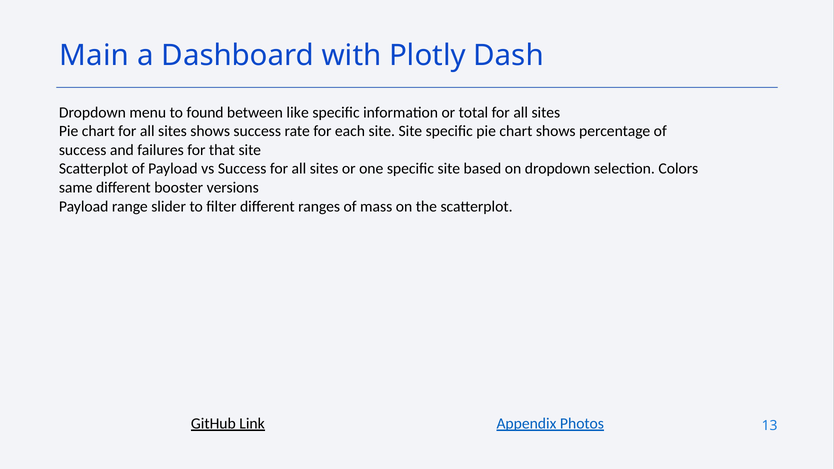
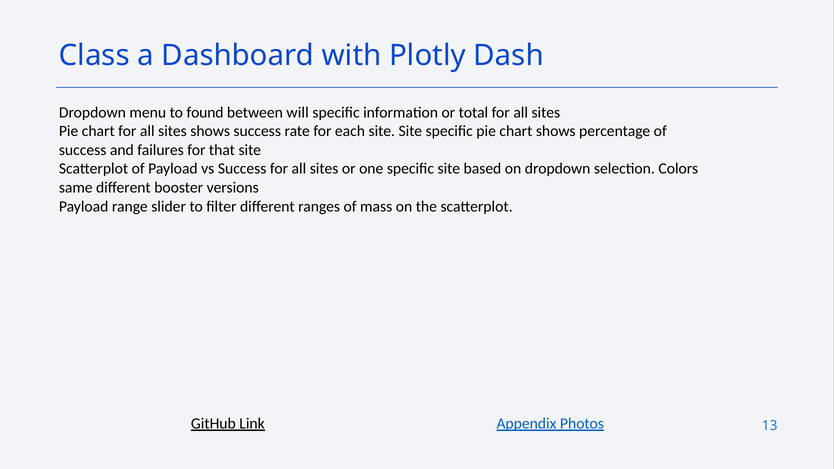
Main: Main -> Class
like: like -> will
